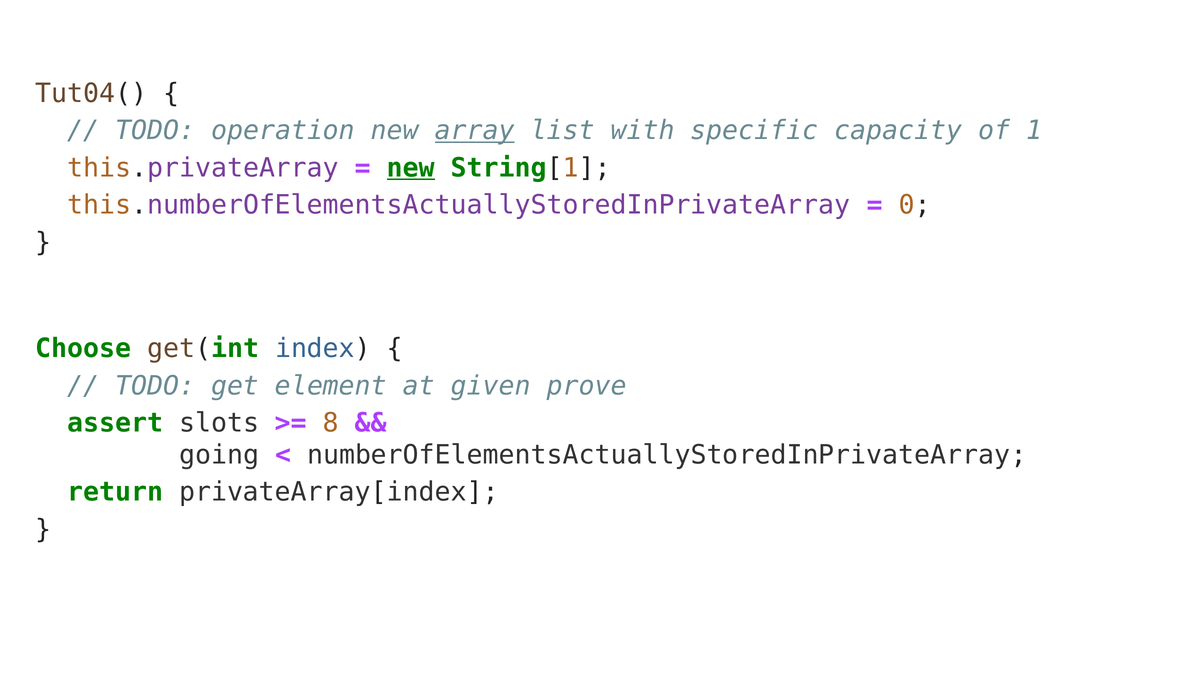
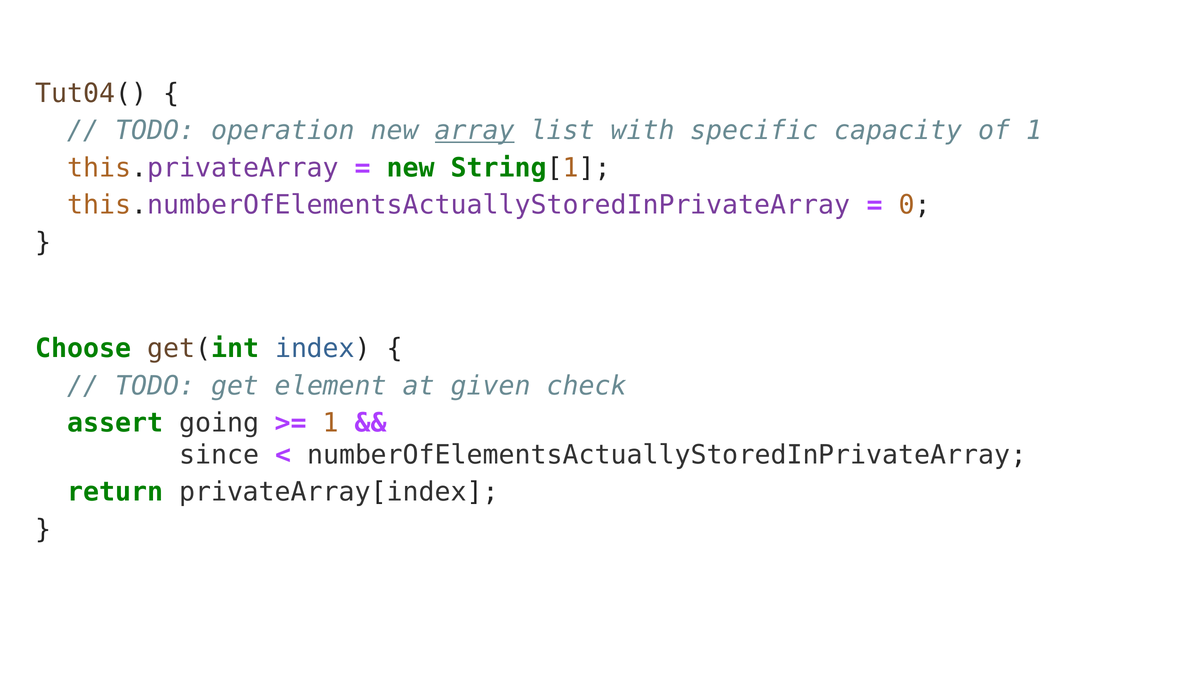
new at (411, 168) underline: present -> none
prove: prove -> check
slots: slots -> going
8 at (331, 423): 8 -> 1
going: going -> since
